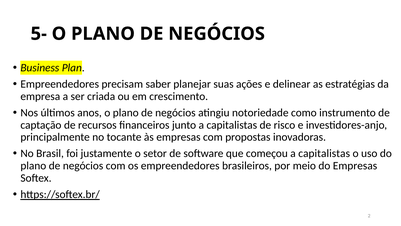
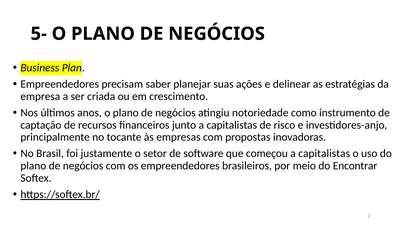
do Empresas: Empresas -> Encontrar
